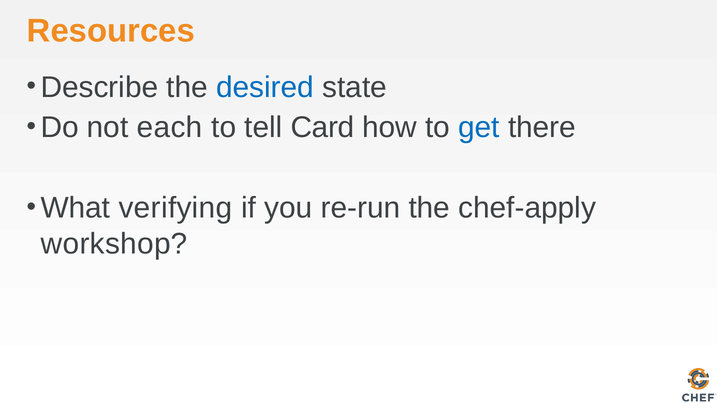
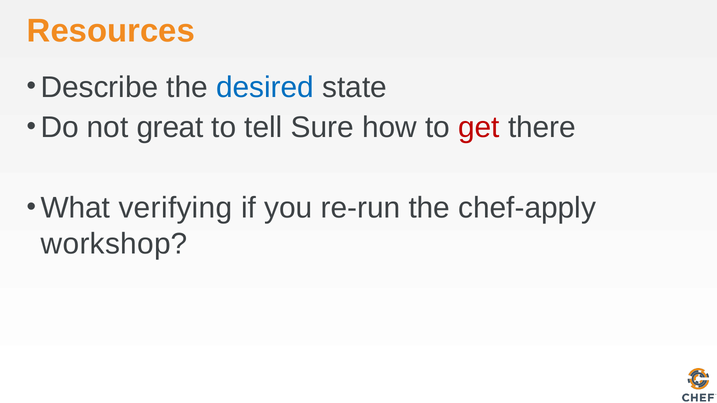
each: each -> great
Card: Card -> Sure
get colour: blue -> red
